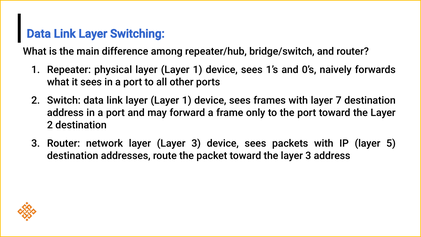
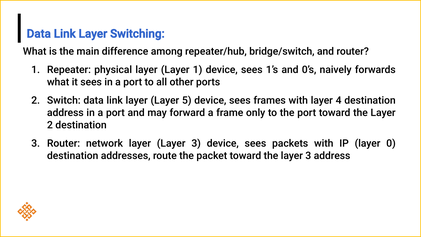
link layer Layer 1: 1 -> 5
7: 7 -> 4
5: 5 -> 0
